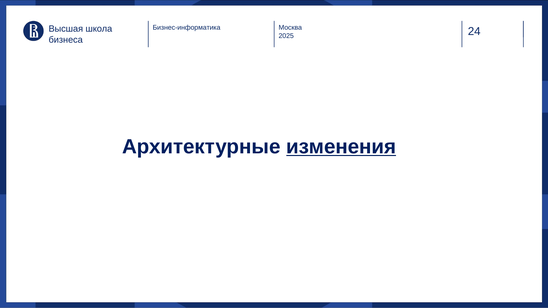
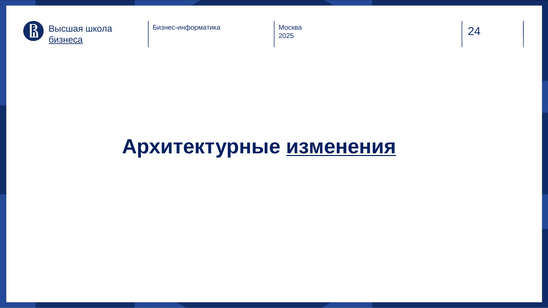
бизнеса underline: none -> present
